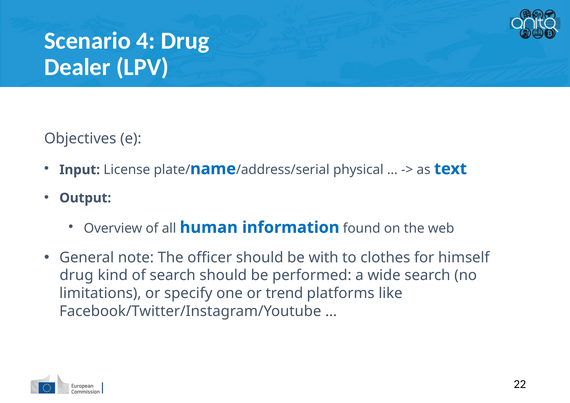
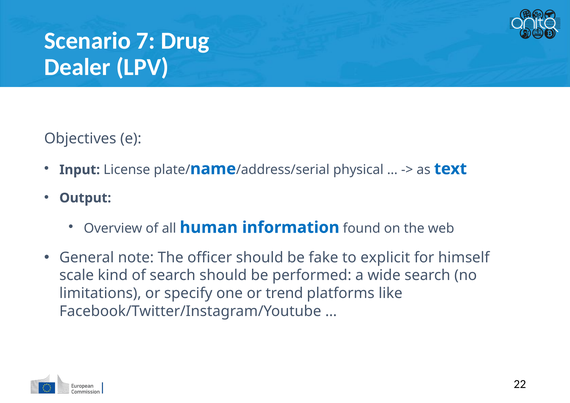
4: 4 -> 7
with: with -> fake
clothes: clothes -> explicit
drug at (77, 275): drug -> scale
